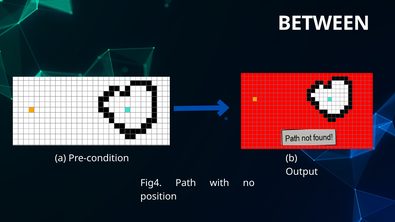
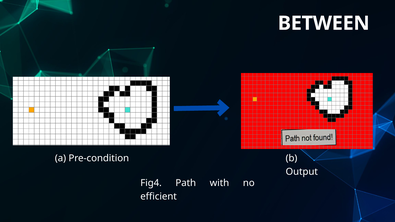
position: position -> efficient
